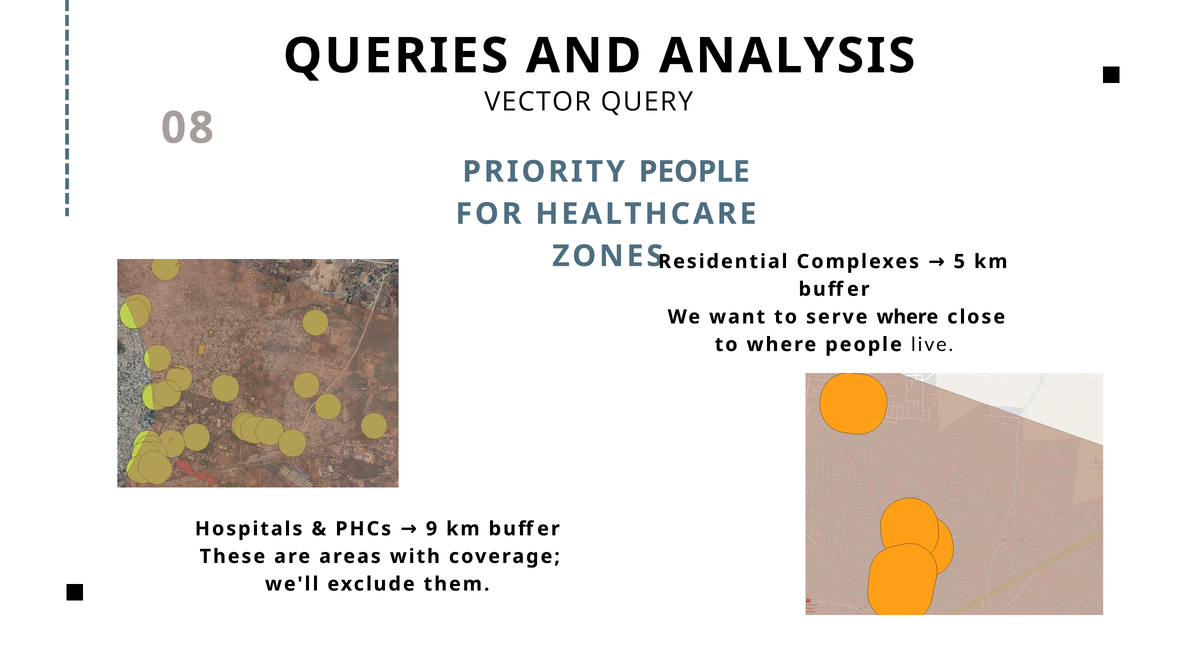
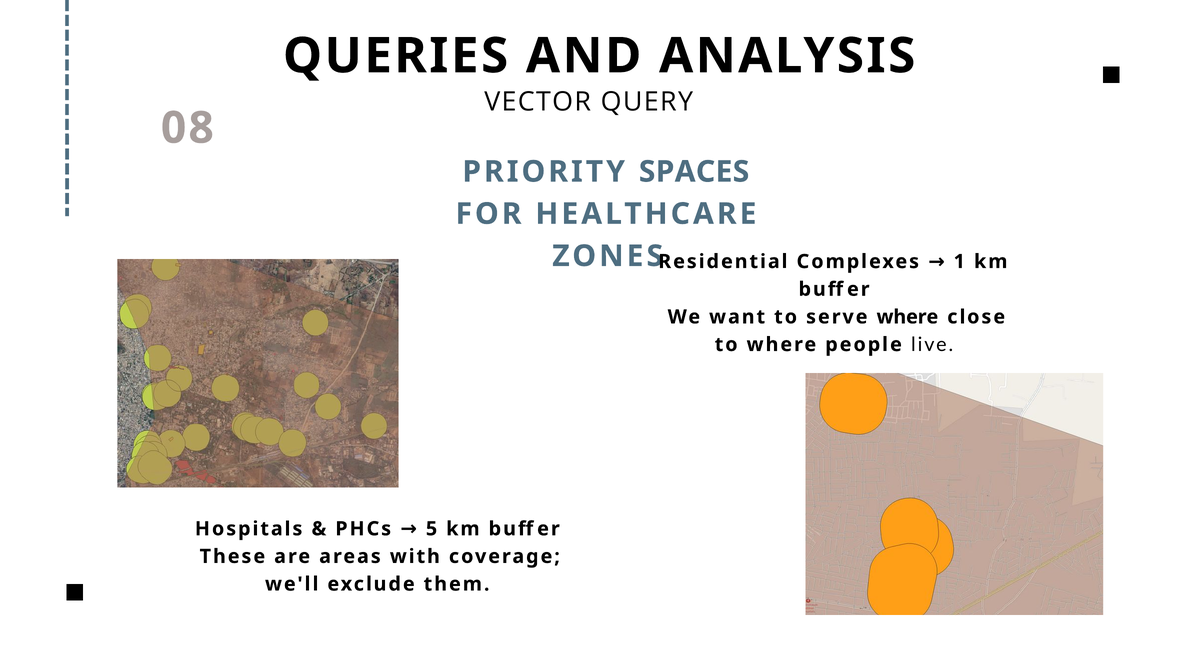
PRIORITY PEOPLE: PEOPLE -> SPACES
5: 5 -> 1
9: 9 -> 5
